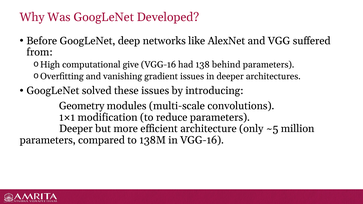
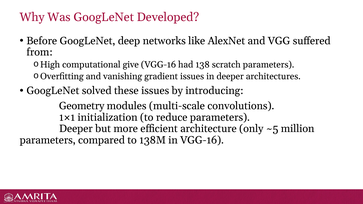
behind: behind -> scratch
modification: modification -> initialization
